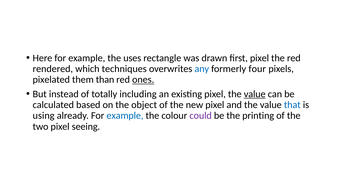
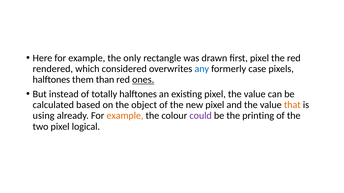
uses: uses -> only
techniques: techniques -> considered
four: four -> case
pixelated at (51, 80): pixelated -> halftones
totally including: including -> halftones
value at (255, 94) underline: present -> none
that colour: blue -> orange
example at (125, 116) colour: blue -> orange
seeing: seeing -> logical
